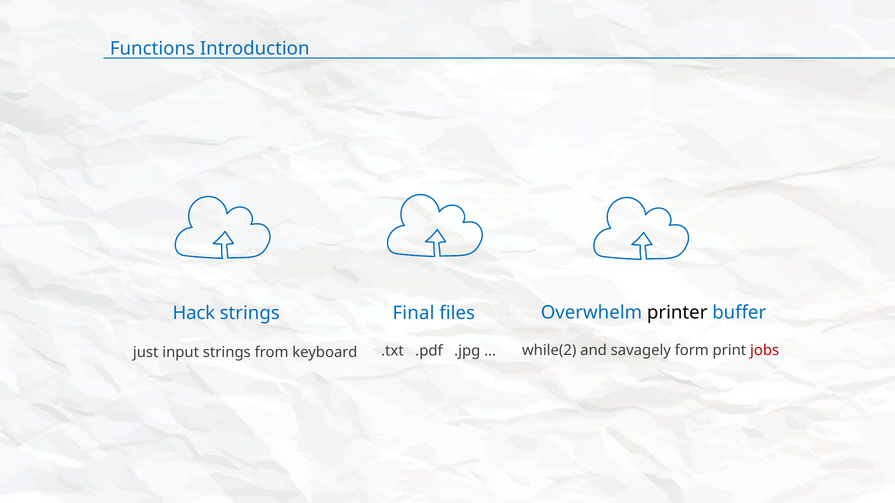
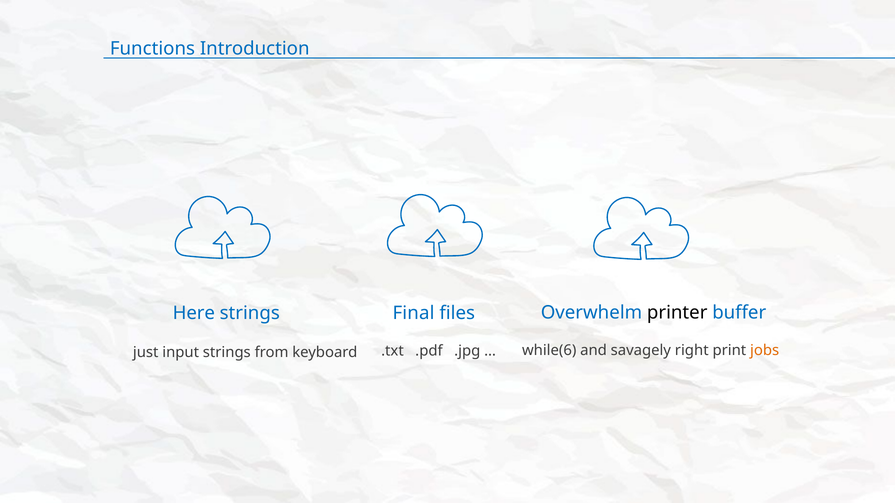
Hack: Hack -> Here
while(2: while(2 -> while(6
form: form -> right
jobs colour: red -> orange
